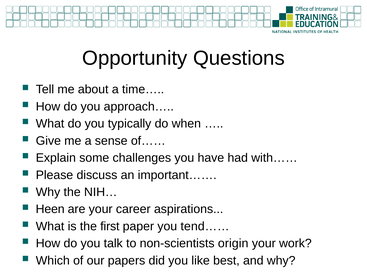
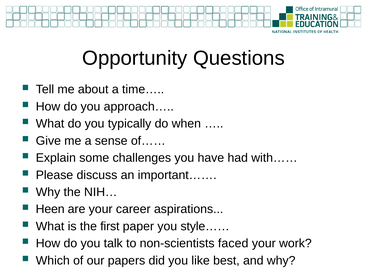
tend……: tend…… -> style……
origin: origin -> faced
